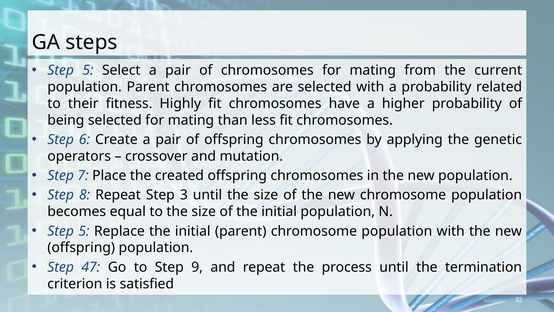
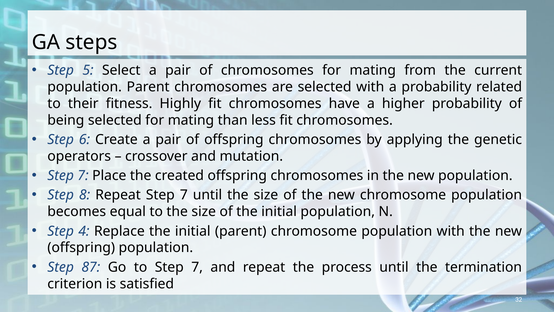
Repeat Step 3: 3 -> 7
5 at (84, 231): 5 -> 4
47: 47 -> 87
to Step 9: 9 -> 7
